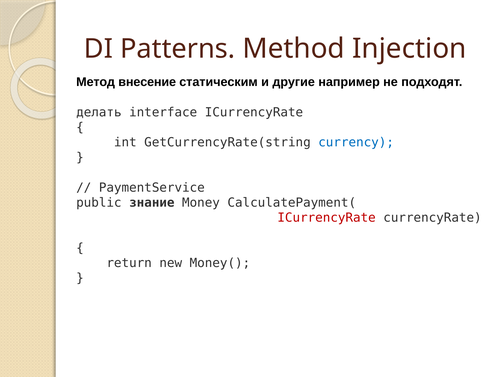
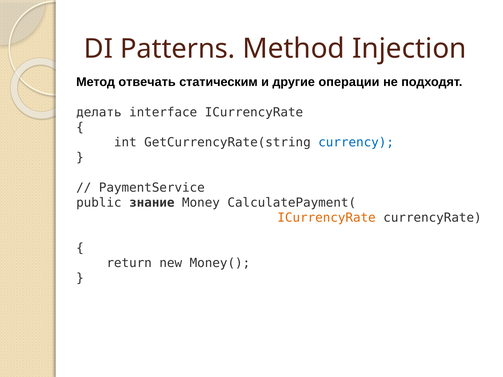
внесение: внесение -> отвечать
например: например -> операции
ICurrencyRate at (327, 218) colour: red -> orange
